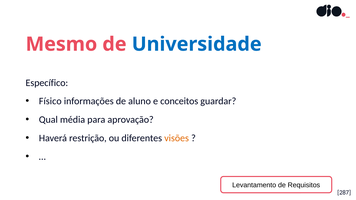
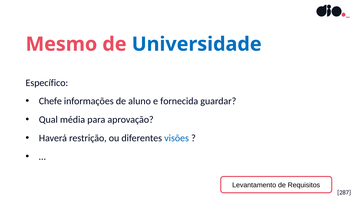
Físico: Físico -> Chefe
conceitos: conceitos -> fornecida
visões colour: orange -> blue
